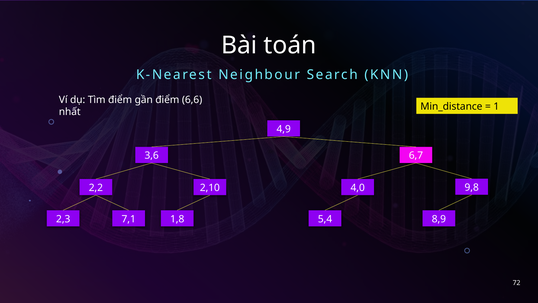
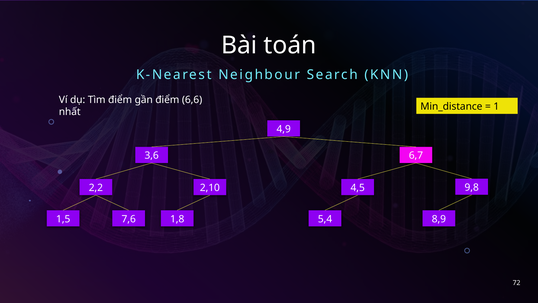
4,0: 4,0 -> 4,5
2,3: 2,3 -> 1,5
7,1: 7,1 -> 7,6
